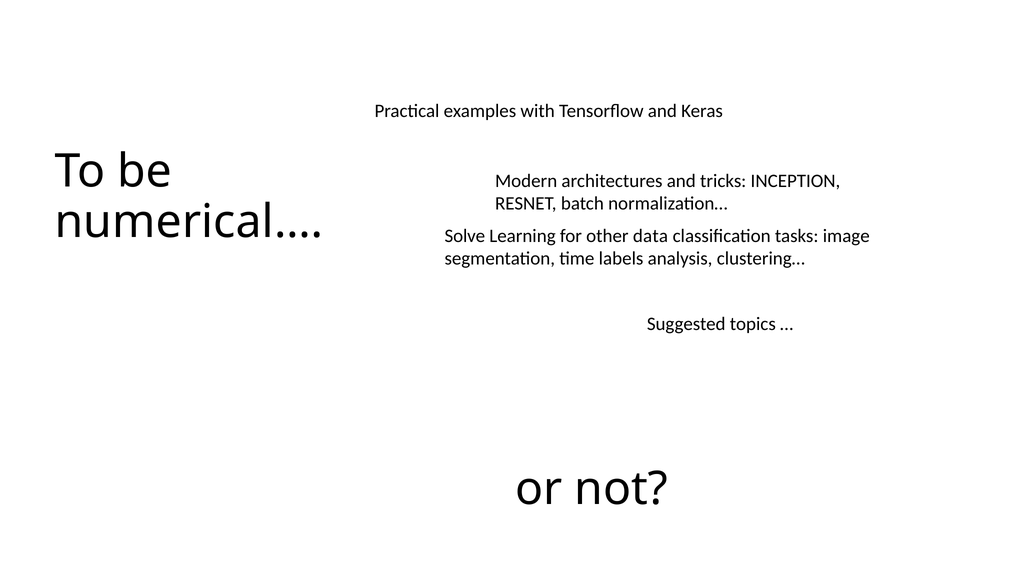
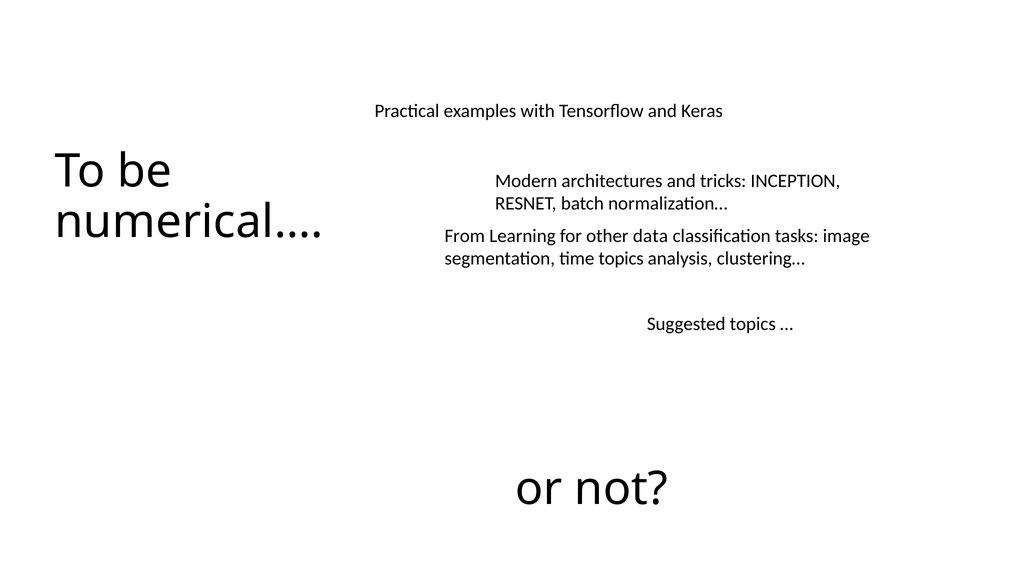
Solve: Solve -> From
time labels: labels -> topics
